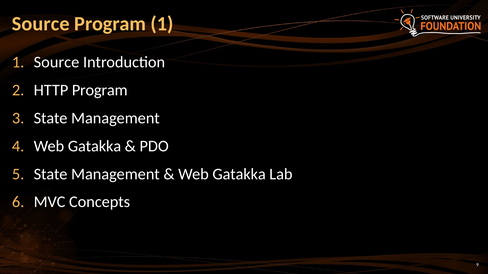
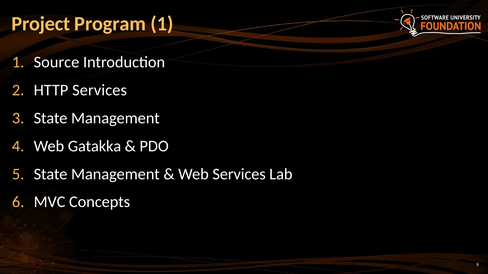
Source at (41, 24): Source -> Project
HTTP Program: Program -> Services
Gatakka at (239, 174): Gatakka -> Services
